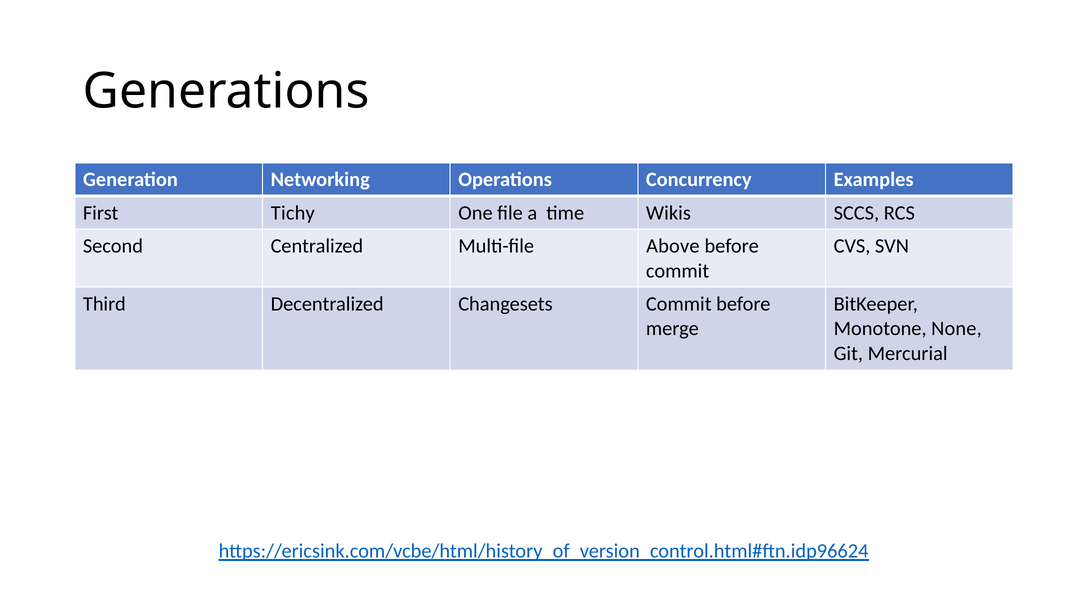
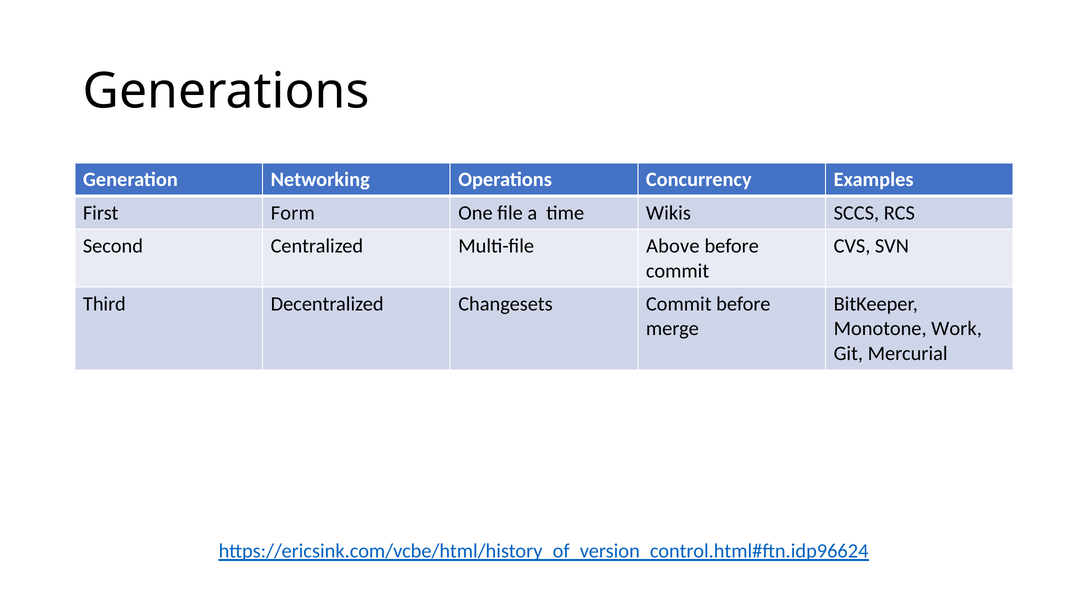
Tichy: Tichy -> Form
None: None -> Work
